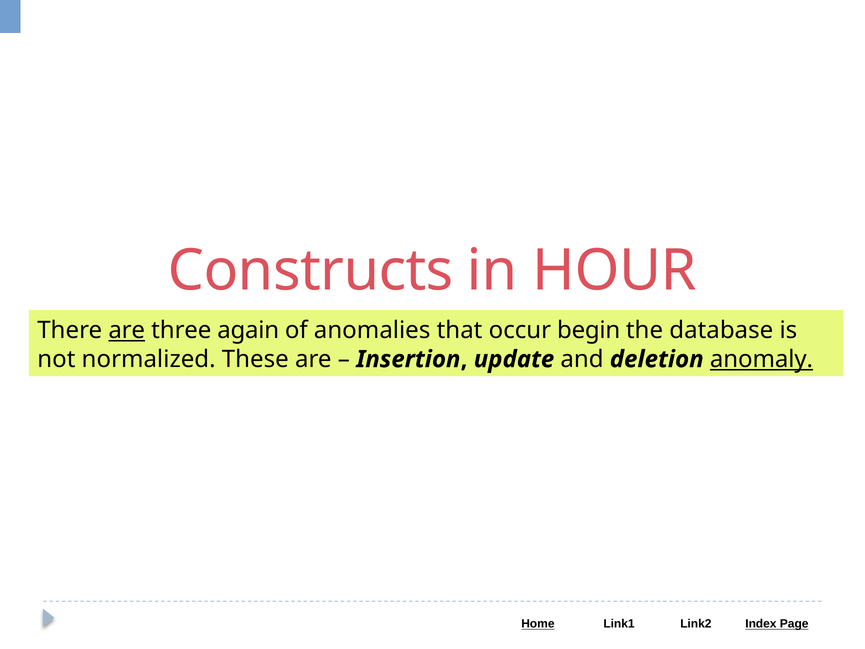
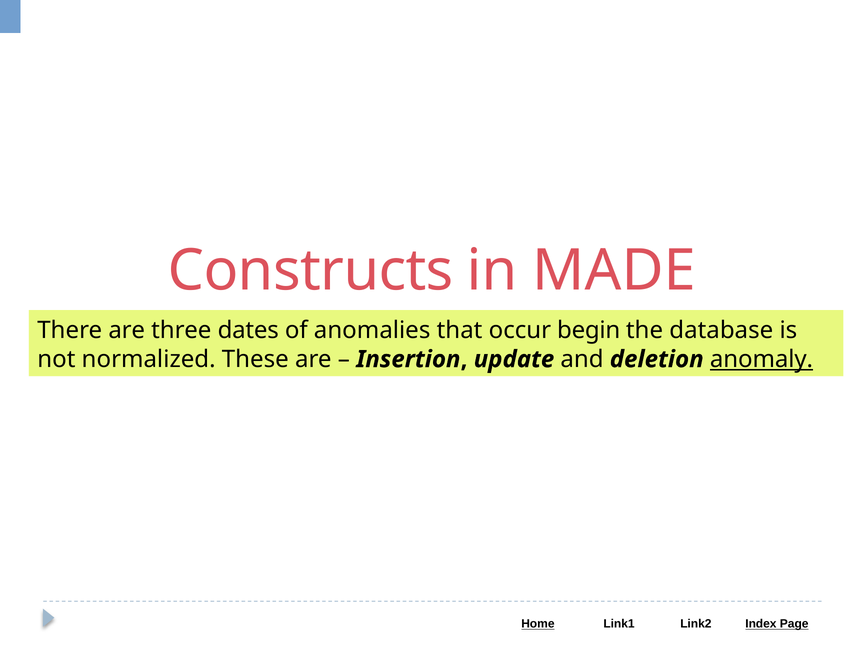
HOUR: HOUR -> MADE
are at (127, 330) underline: present -> none
again: again -> dates
